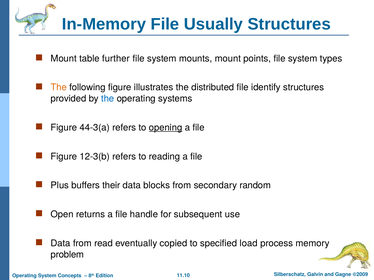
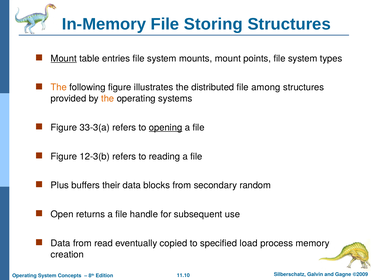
Usually: Usually -> Storing
Mount at (64, 59) underline: none -> present
further: further -> entries
identify: identify -> among
the at (108, 99) colour: blue -> orange
44-3(a: 44-3(a -> 33-3(a
problem: problem -> creation
